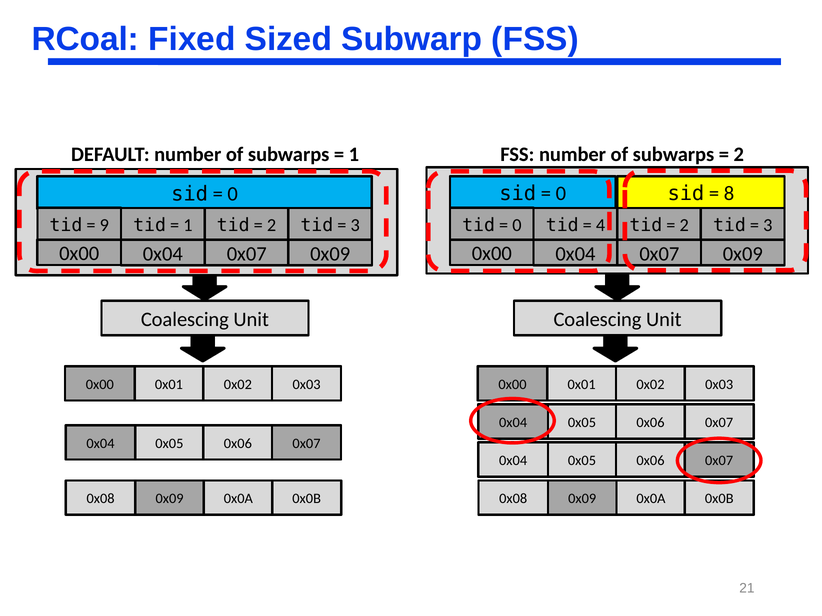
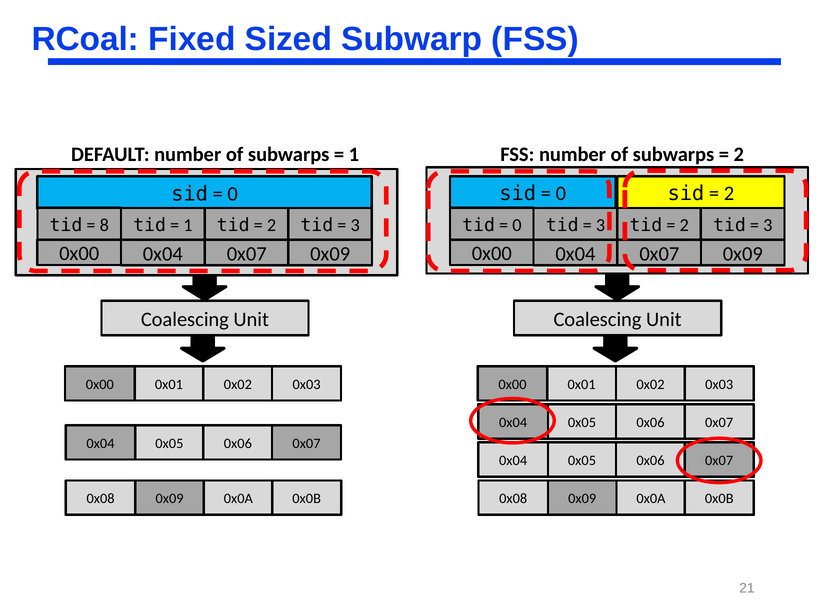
8 at (729, 194): 8 -> 2
9: 9 -> 8
4 at (601, 225): 4 -> 3
